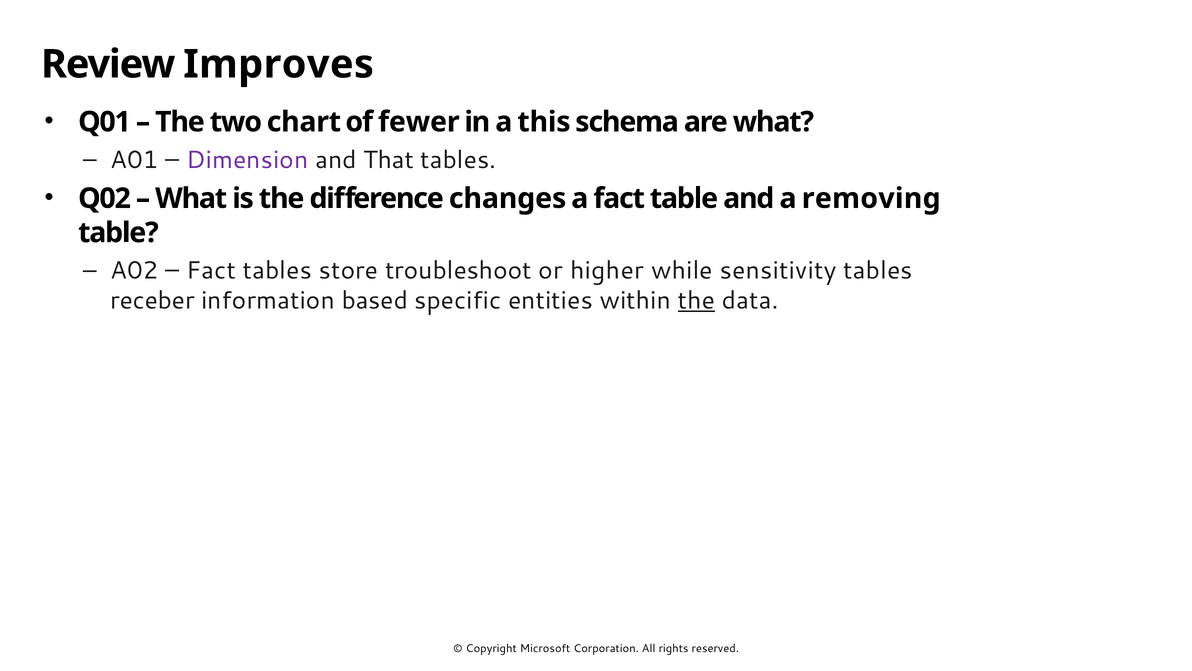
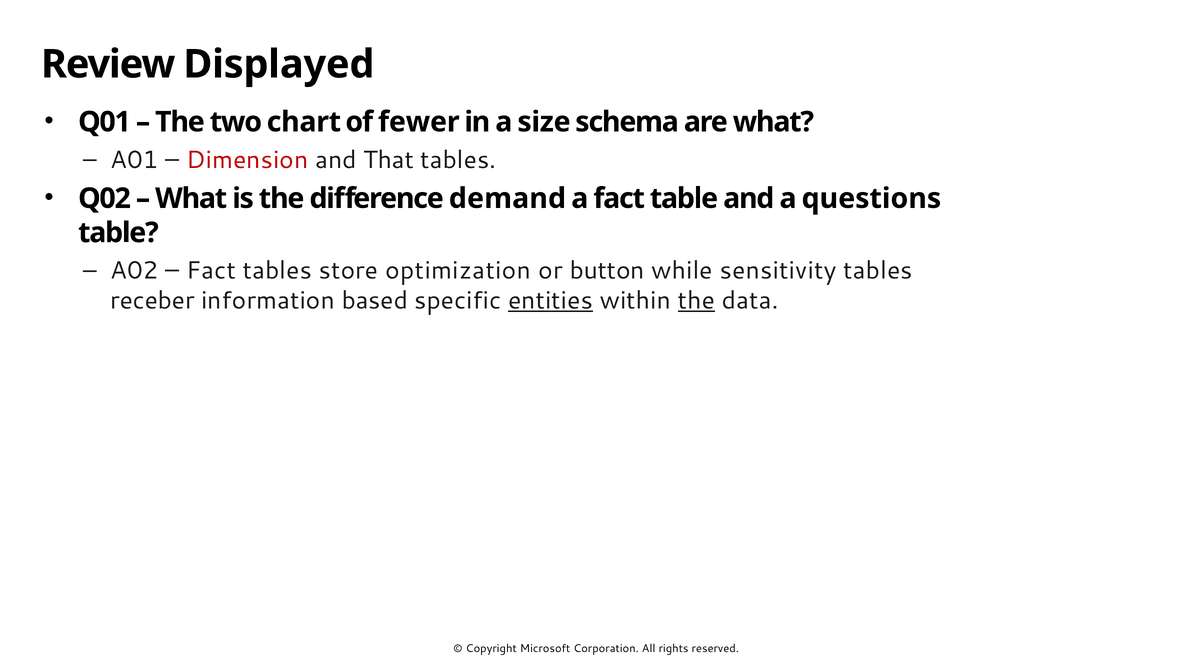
Improves: Improves -> Displayed
this: this -> size
Dimension colour: purple -> red
changes: changes -> demand
removing: removing -> questions
troubleshoot: troubleshoot -> optimization
higher: higher -> button
entities underline: none -> present
